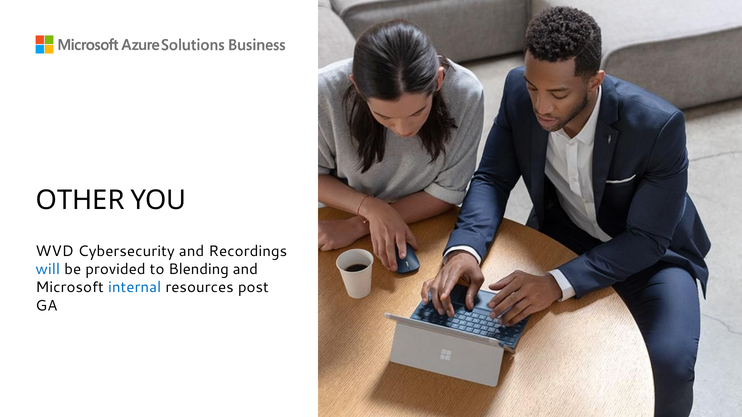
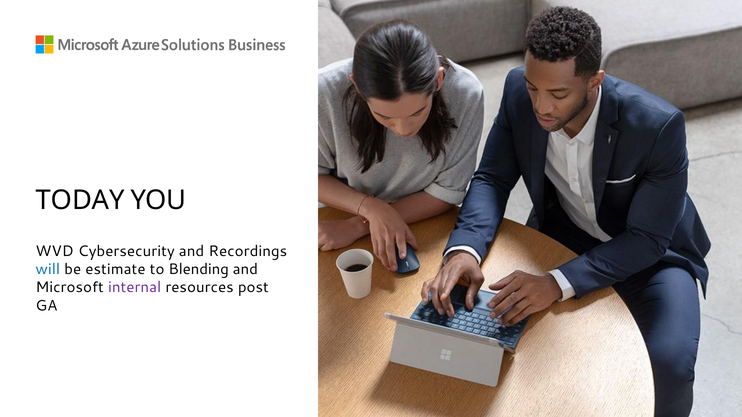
OTHER: OTHER -> TODAY
provided: provided -> estimate
internal colour: blue -> purple
